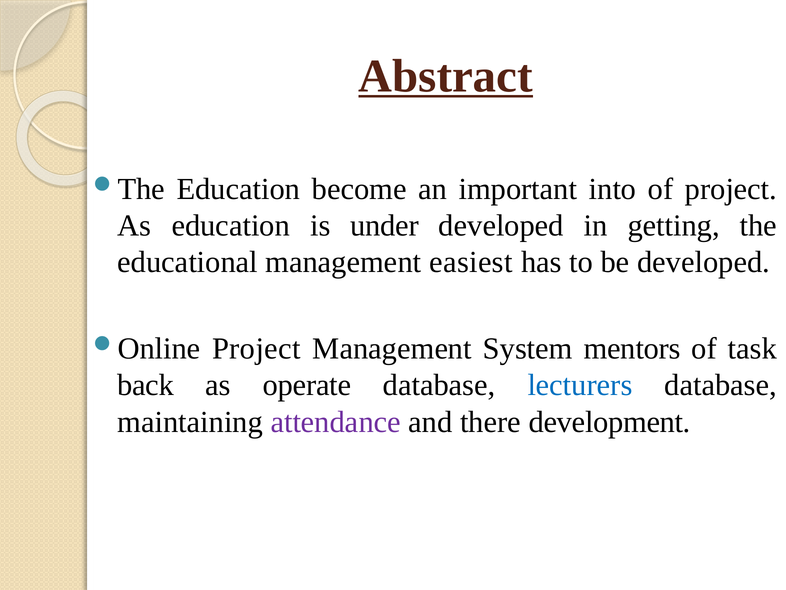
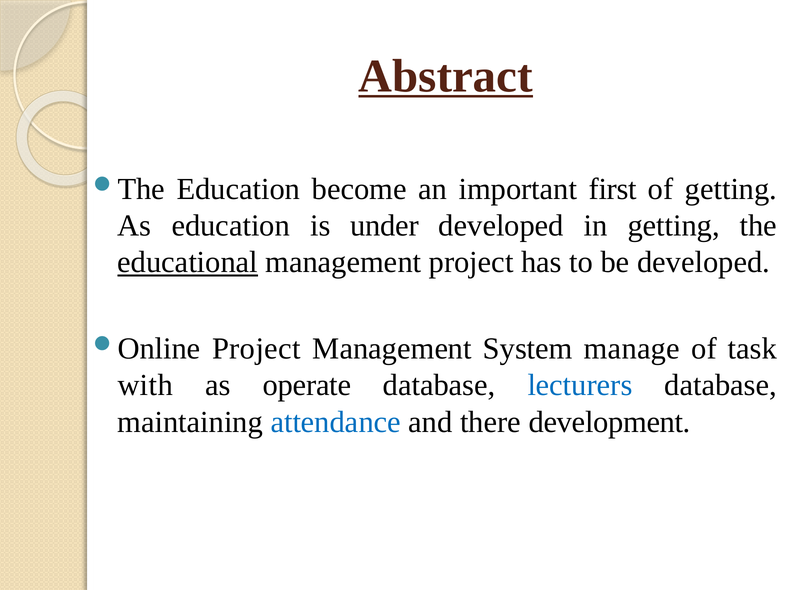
into: into -> first
of project: project -> getting
educational underline: none -> present
management easiest: easiest -> project
mentors: mentors -> manage
back: back -> with
attendance colour: purple -> blue
